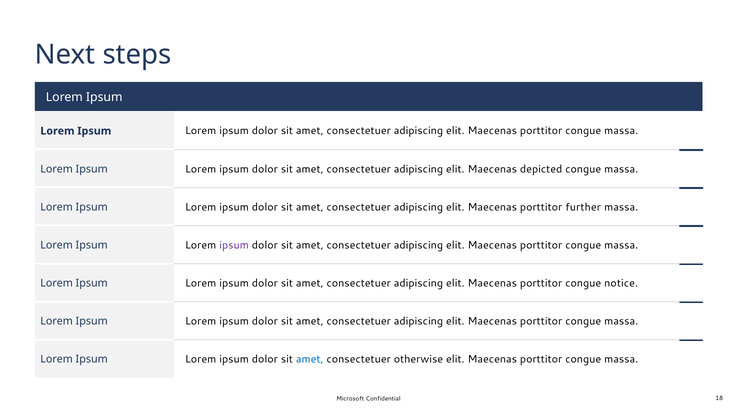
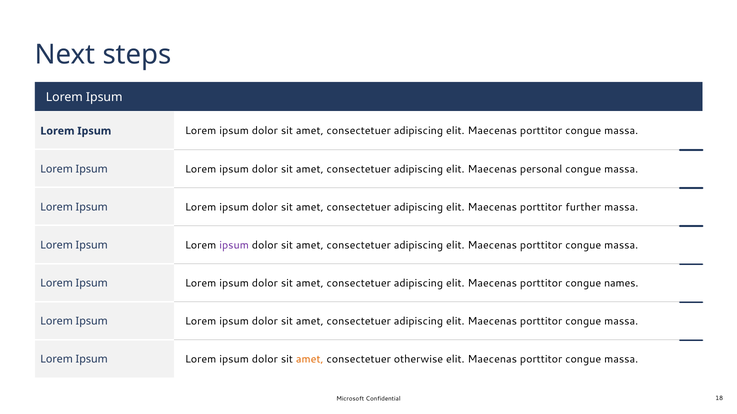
depicted: depicted -> personal
notice: notice -> names
amet at (310, 360) colour: blue -> orange
